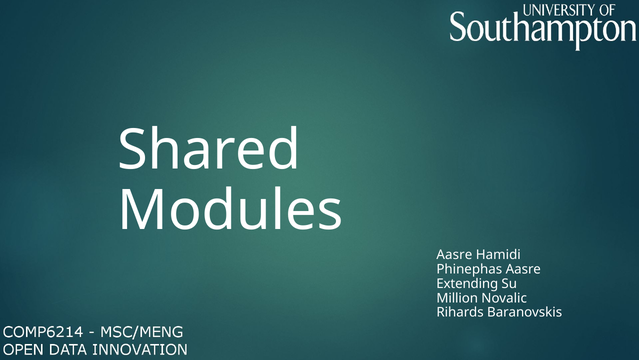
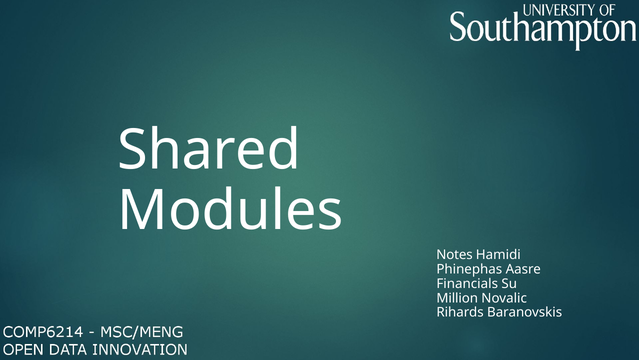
Aasre at (454, 255): Aasre -> Notes
Extending: Extending -> Financials
